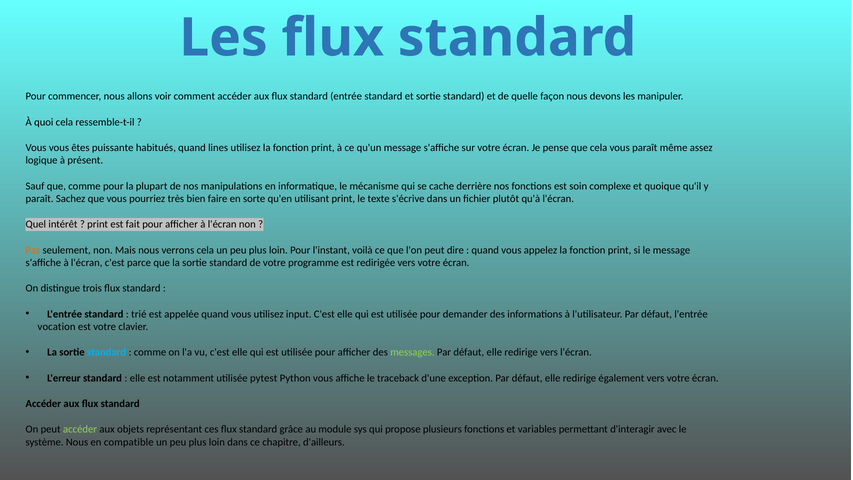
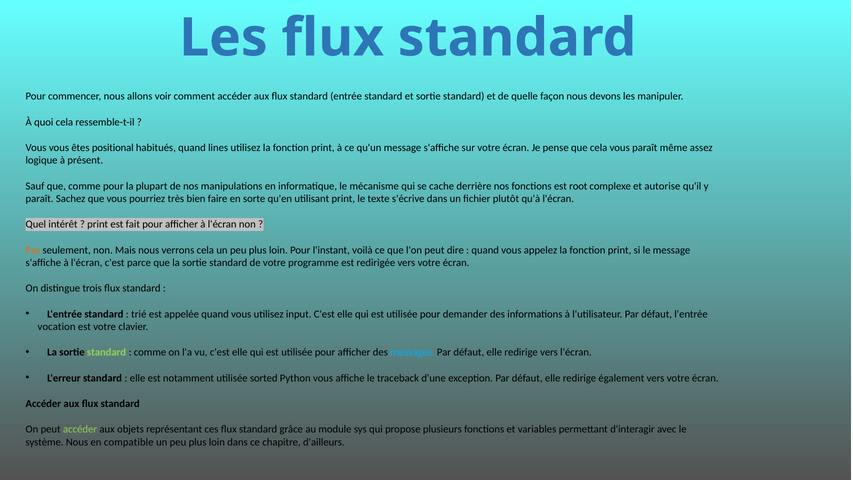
puissante: puissante -> positional
soin: soin -> root
quoique: quoique -> autorise
standard at (107, 352) colour: light blue -> light green
messages colour: light green -> light blue
pytest: pytest -> sorted
